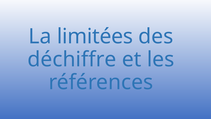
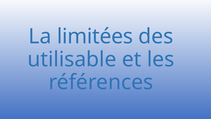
déchiffre: déchiffre -> utilisable
